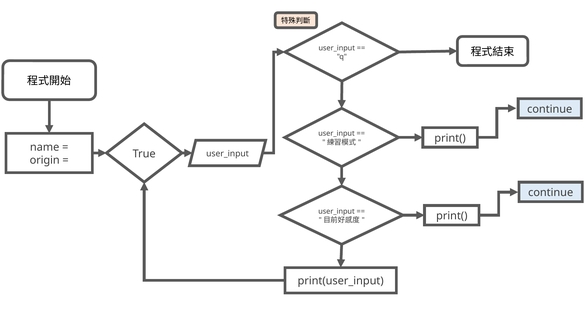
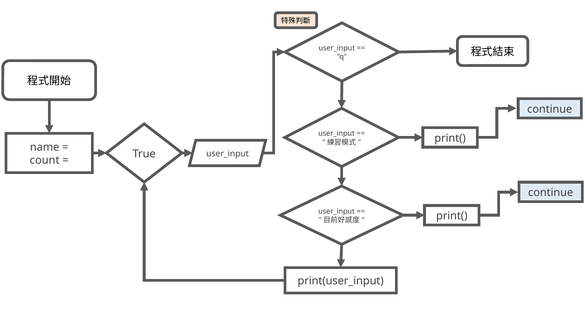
origin: origin -> count
